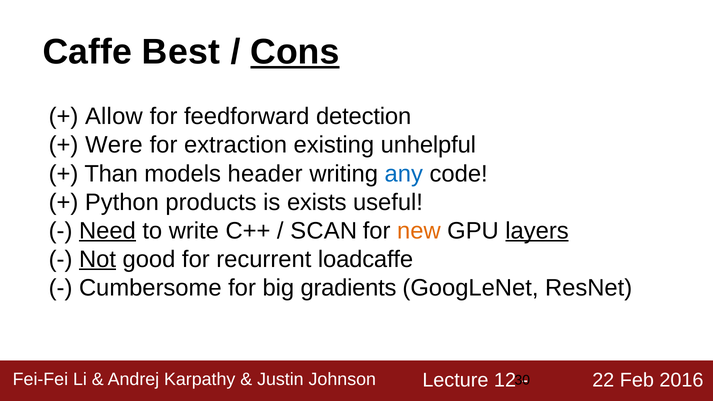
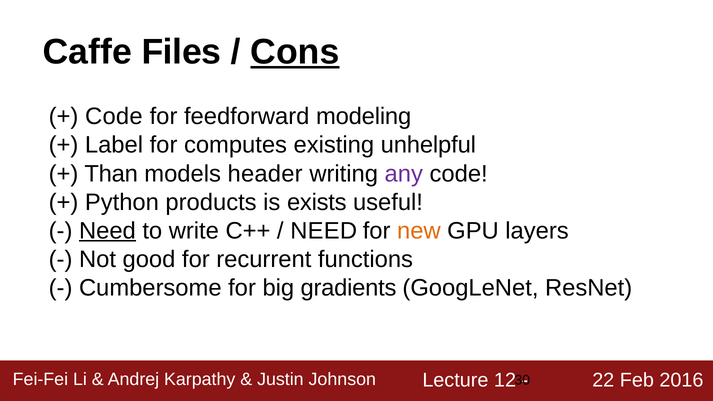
Best: Best -> Files
Allow at (114, 117): Allow -> Code
detection: detection -> modeling
Were: Were -> Label
extraction: extraction -> computes
any colour: blue -> purple
SCAN at (324, 231): SCAN -> NEED
layers underline: present -> none
Not underline: present -> none
loadcaffe: loadcaffe -> functions
